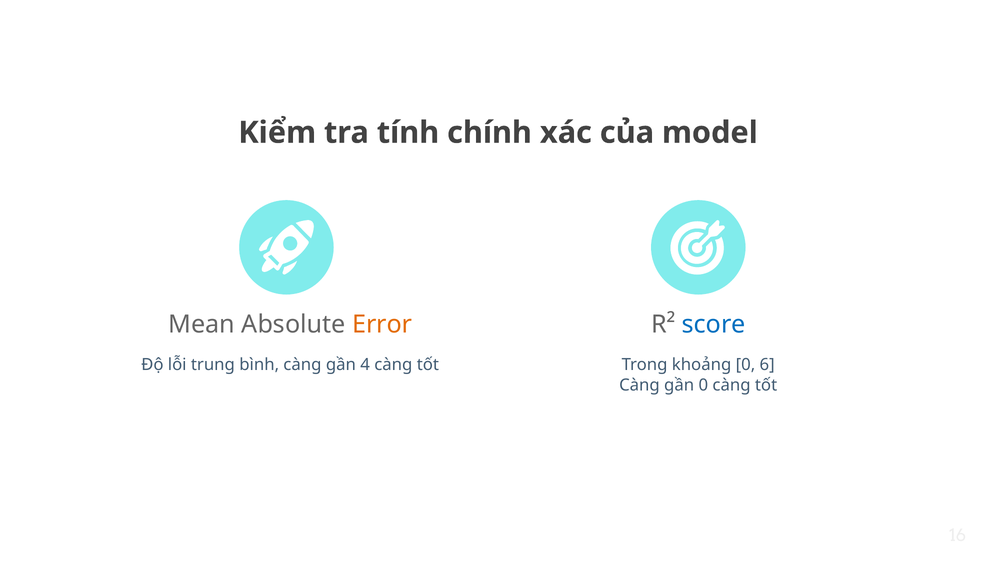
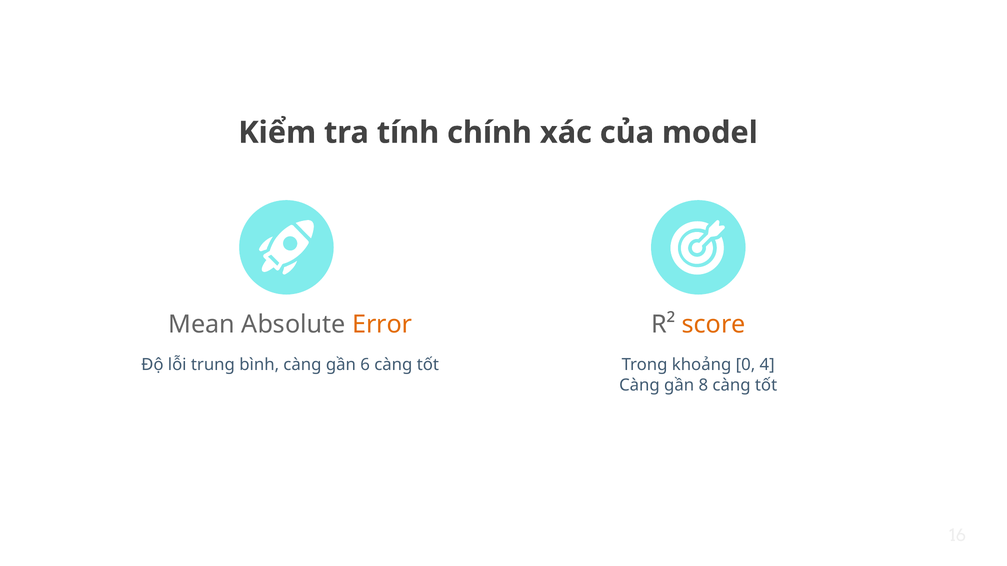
score colour: blue -> orange
4: 4 -> 6
6: 6 -> 4
gần 0: 0 -> 8
